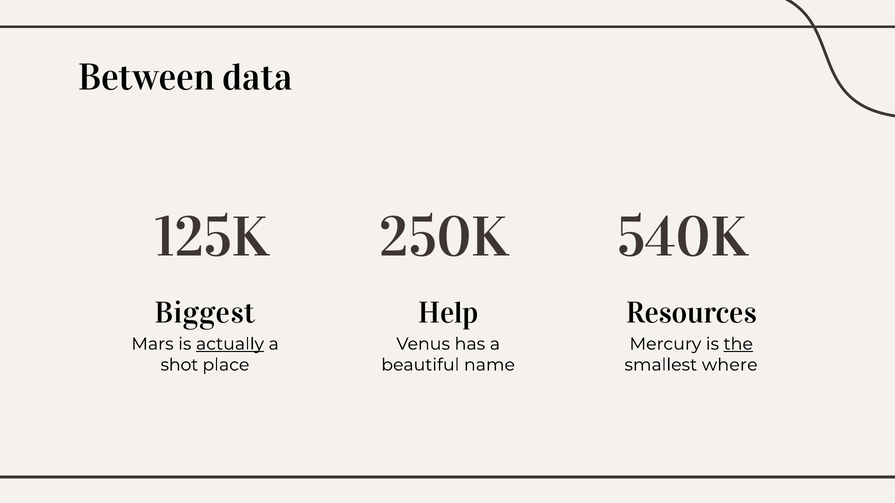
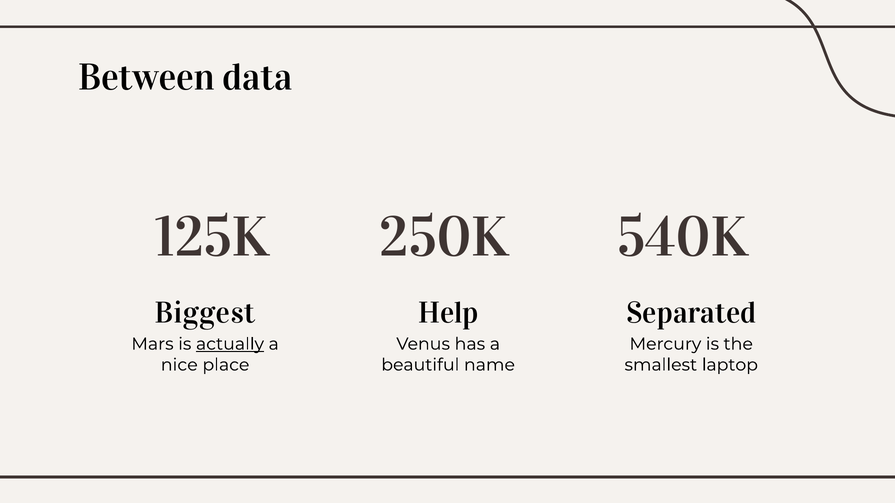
Resources: Resources -> Separated
the underline: present -> none
shot: shot -> nice
where: where -> laptop
